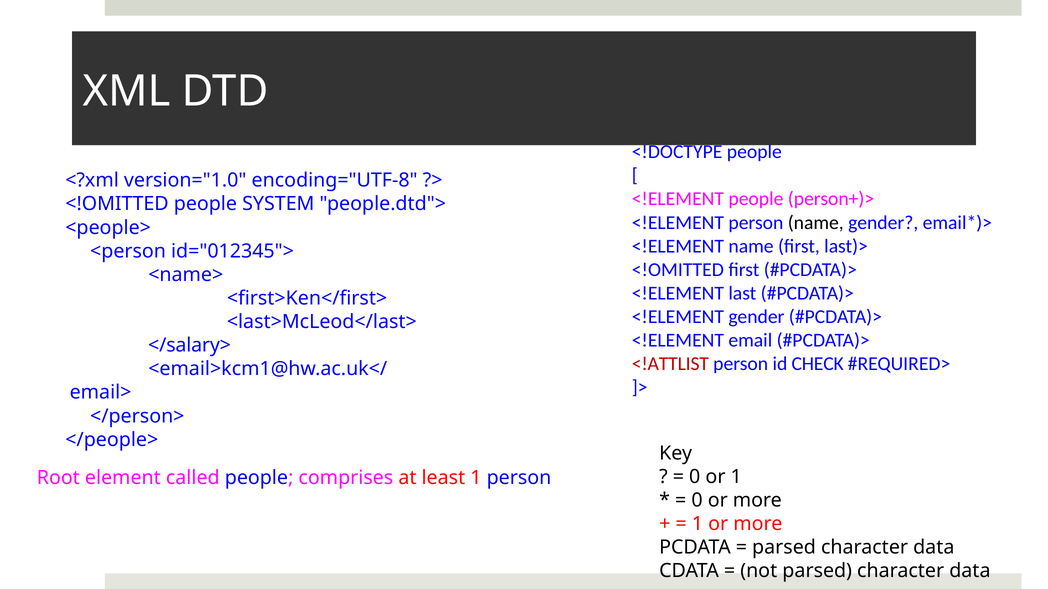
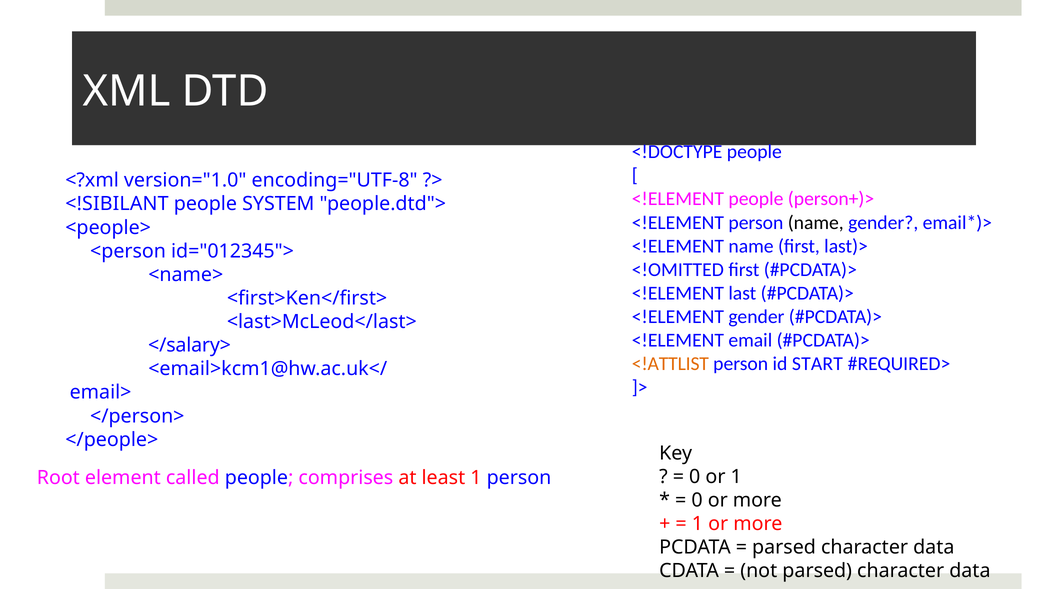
<!OMITTED at (117, 204): <!OMITTED -> <!SIBILANT
<!ATTLIST colour: red -> orange
CHECK: CHECK -> START
